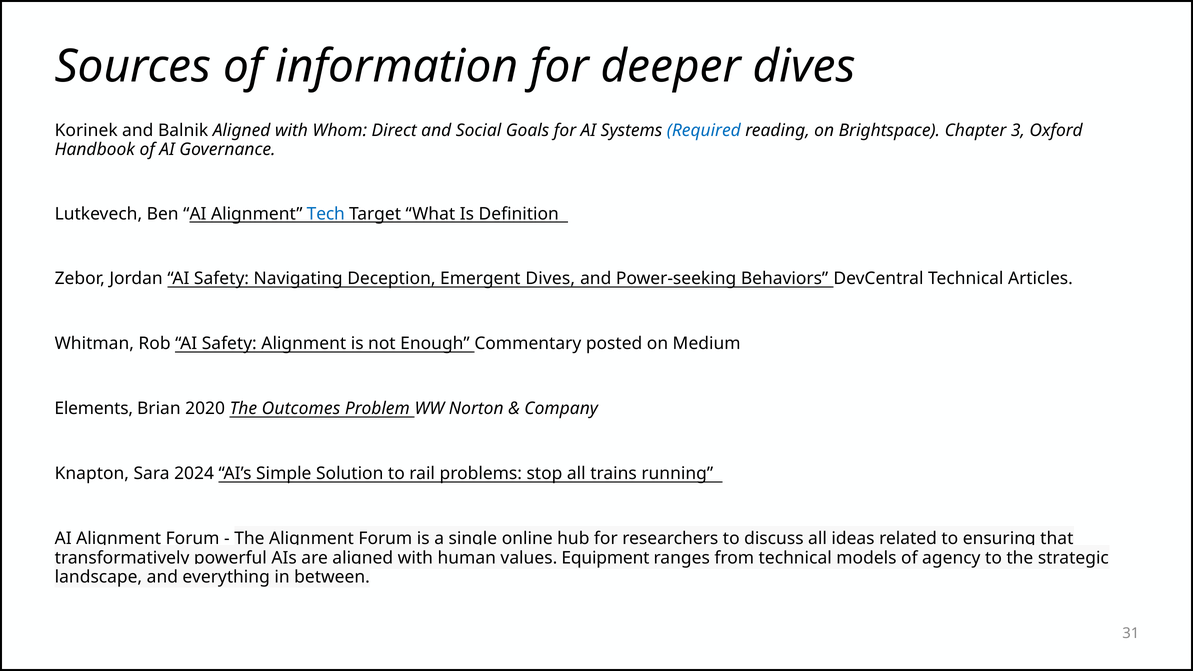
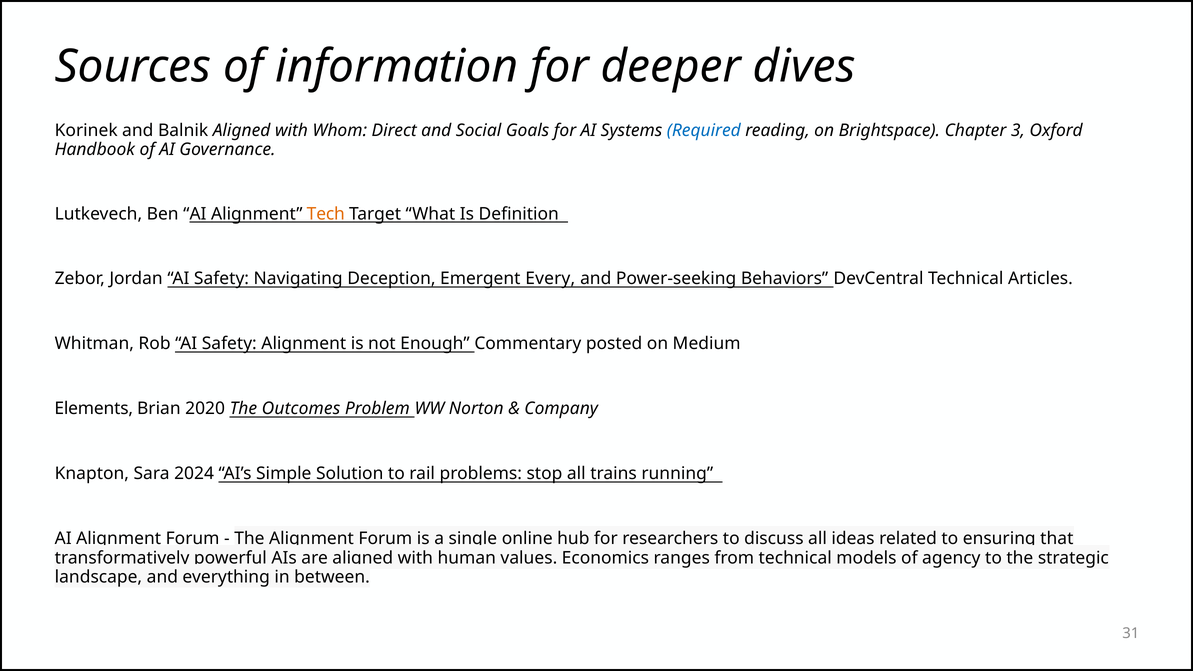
Tech colour: blue -> orange
Emergent Dives: Dives -> Every
Equipment: Equipment -> Economics
